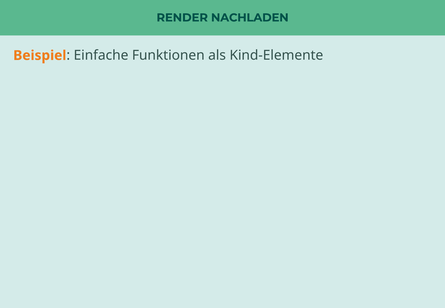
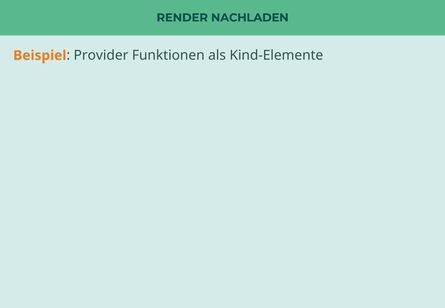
Einfache: Einfache -> Provider
